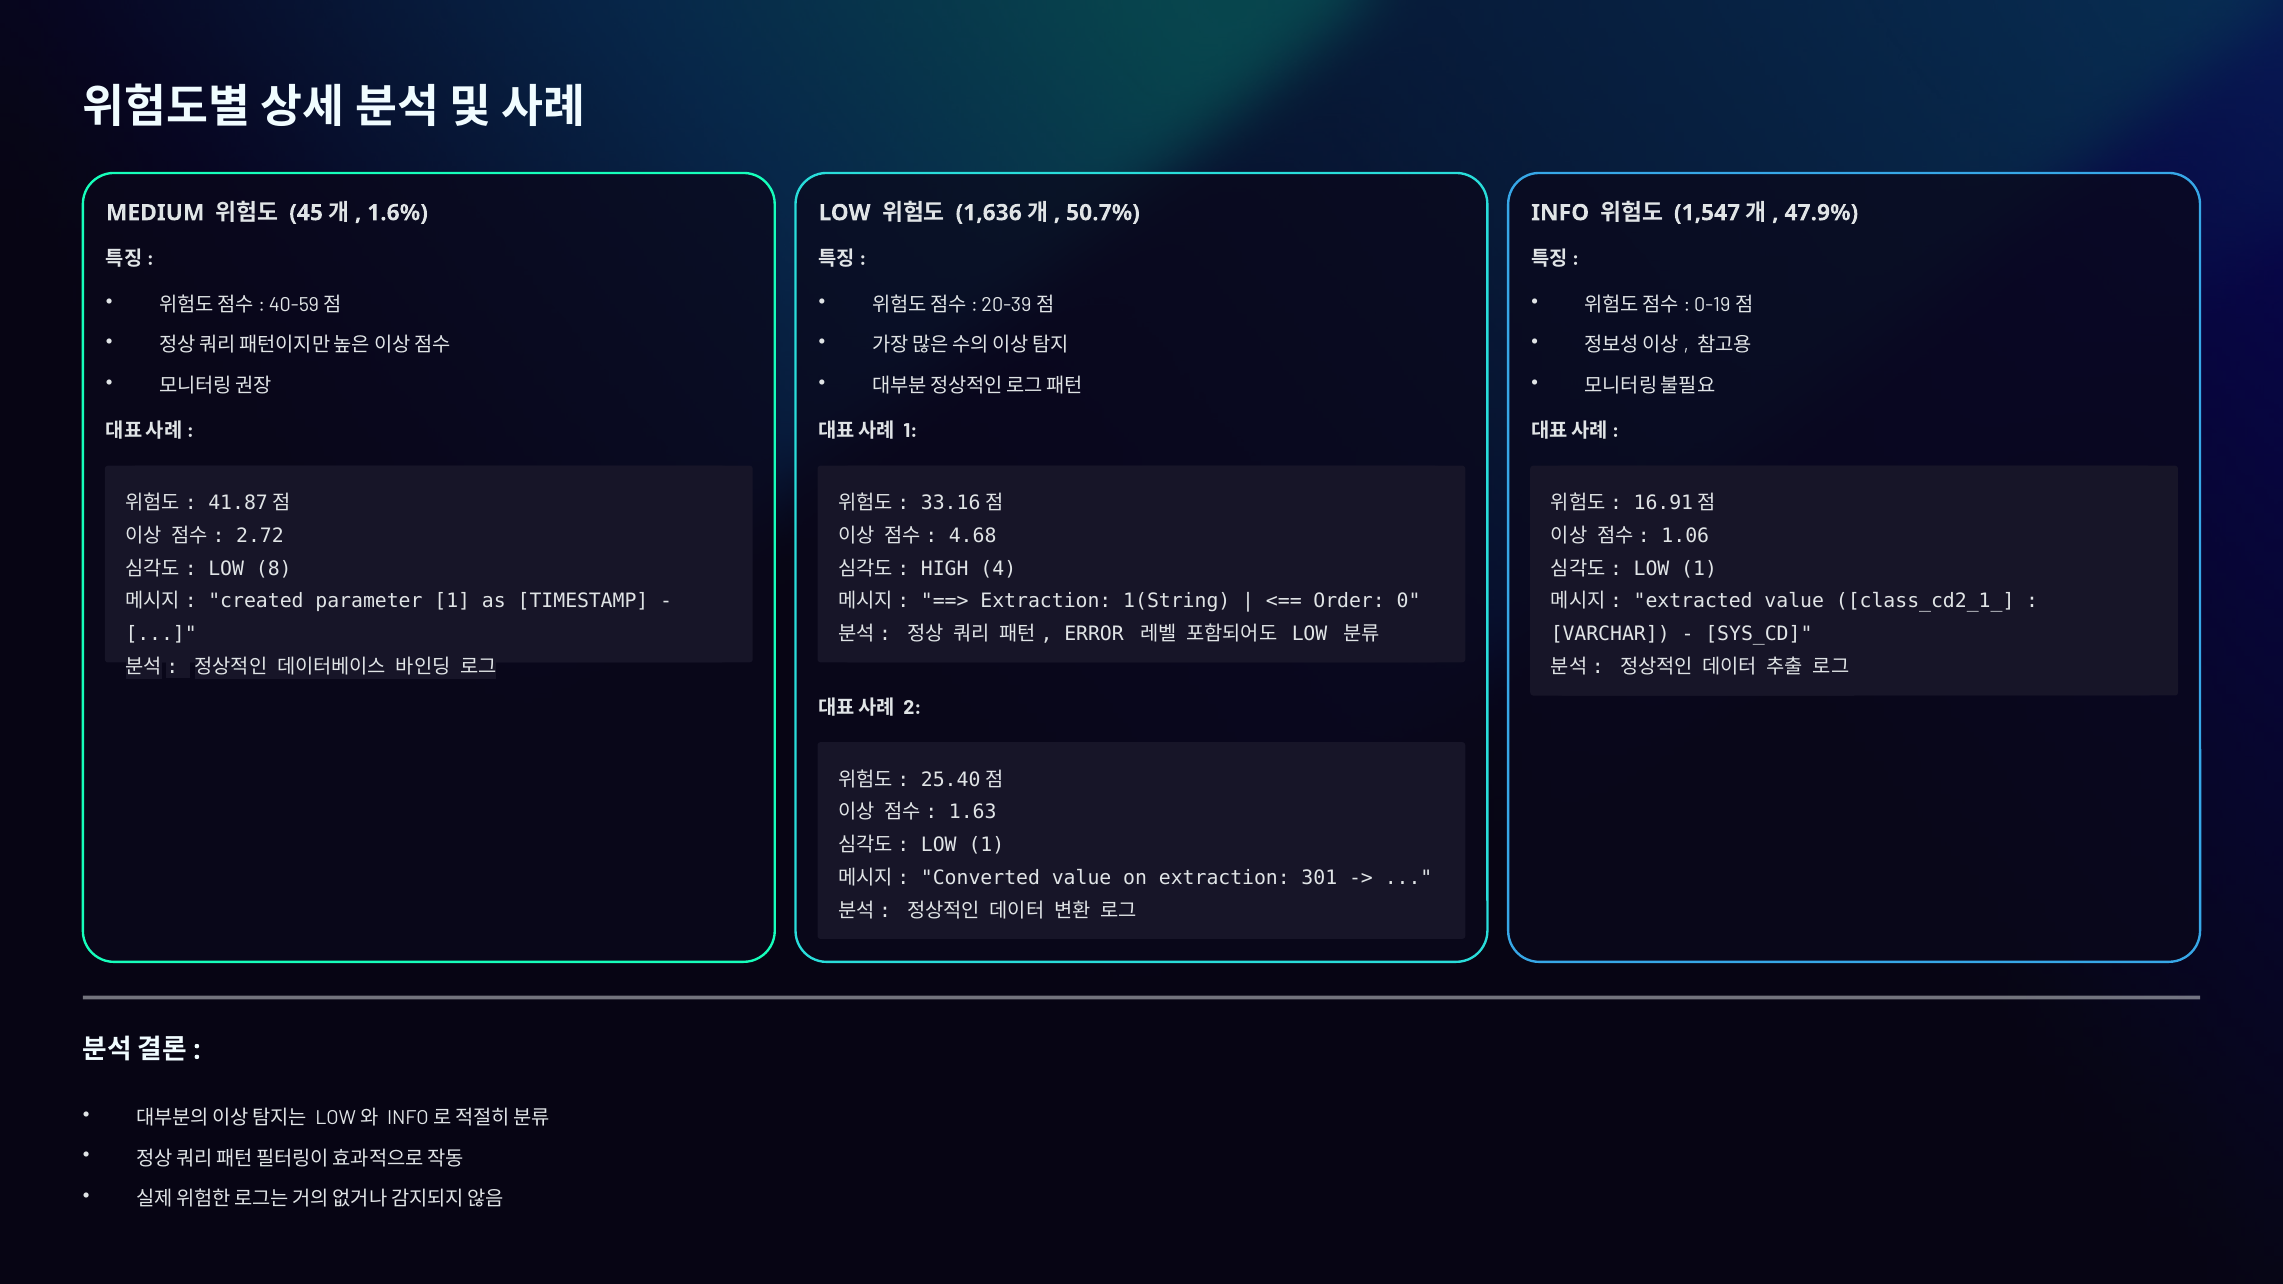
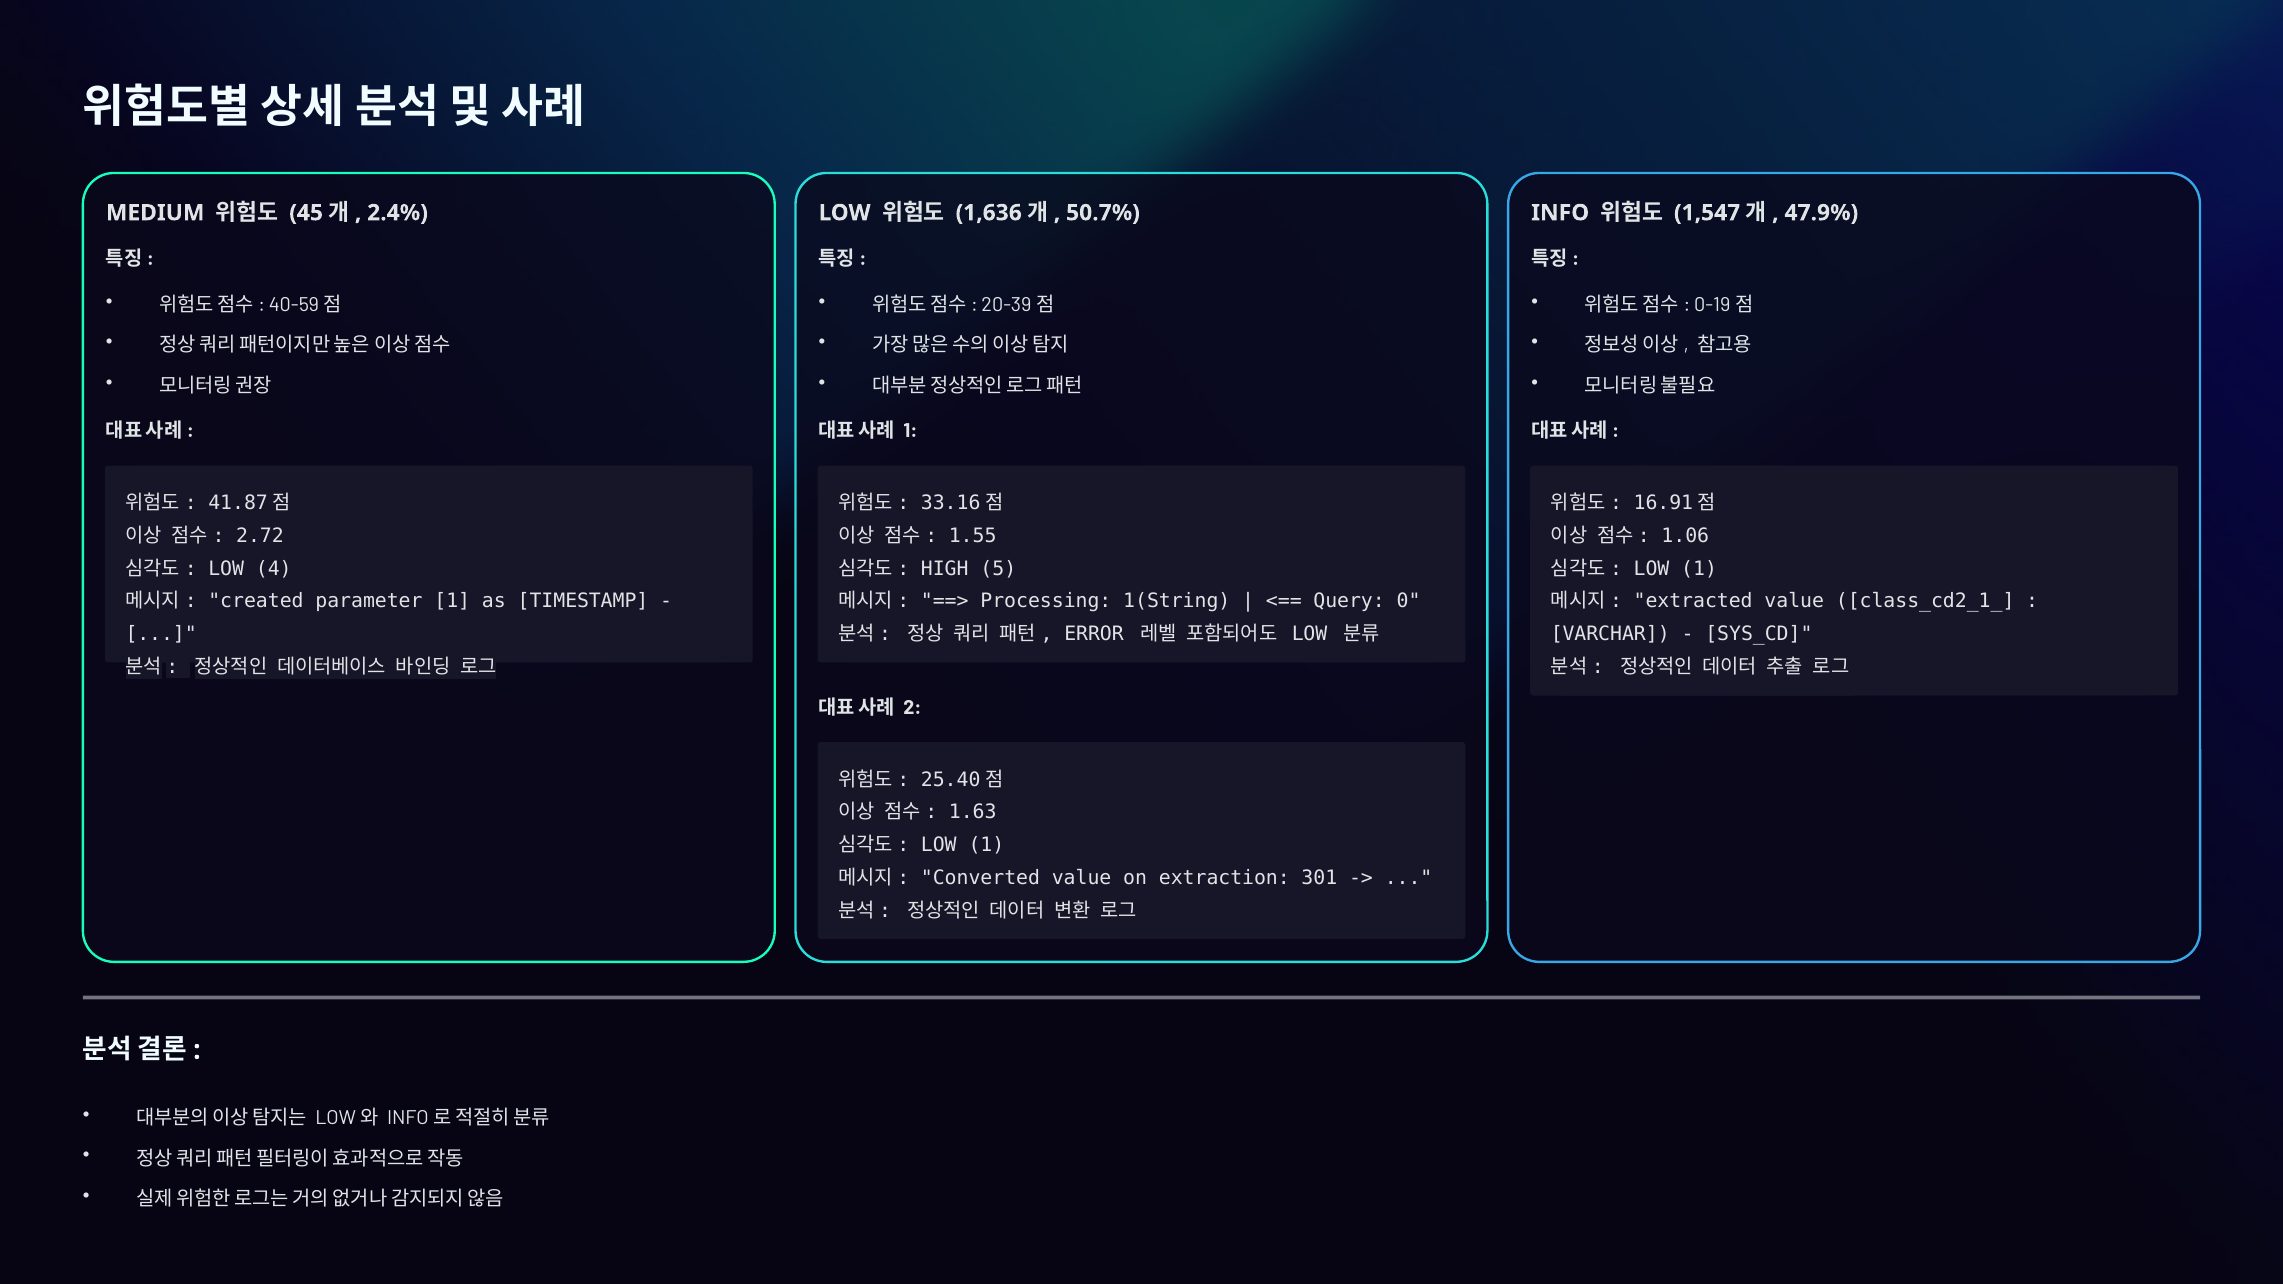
1.6%: 1.6% -> 2.4%
4.68: 4.68 -> 1.55
8: 8 -> 4
4: 4 -> 5
Extraction at (1046, 601): Extraction -> Processing
Order: Order -> Query
